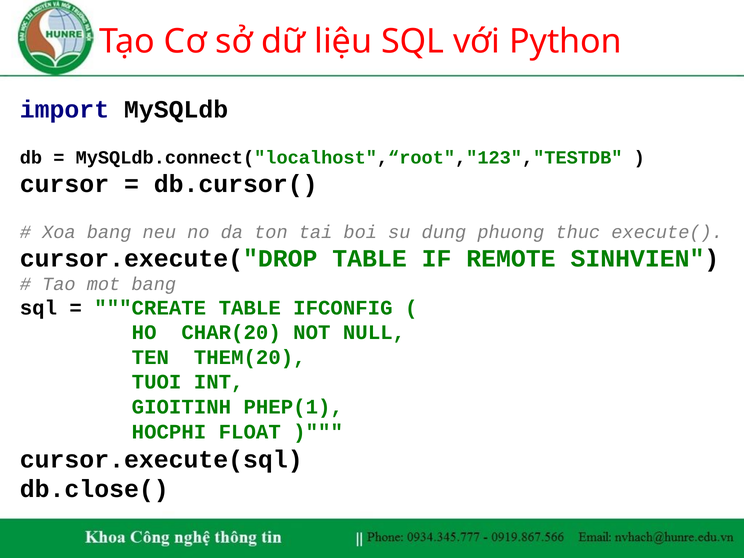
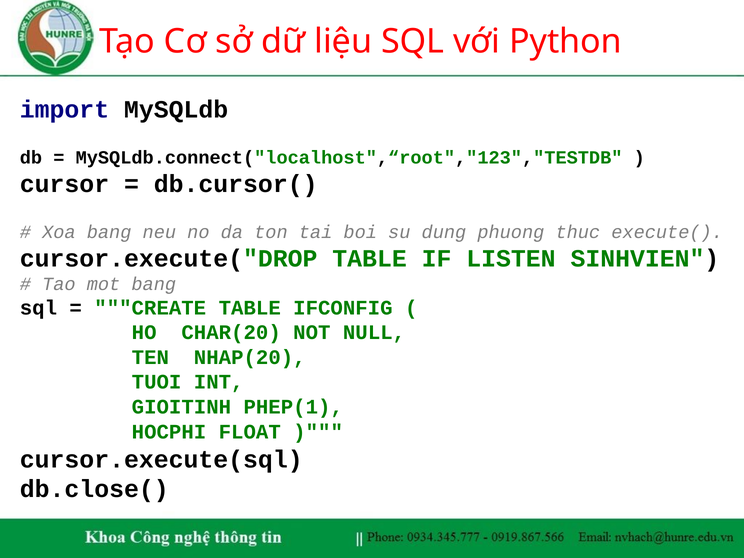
REMOTE: REMOTE -> LISTEN
THEM(20: THEM(20 -> NHAP(20
